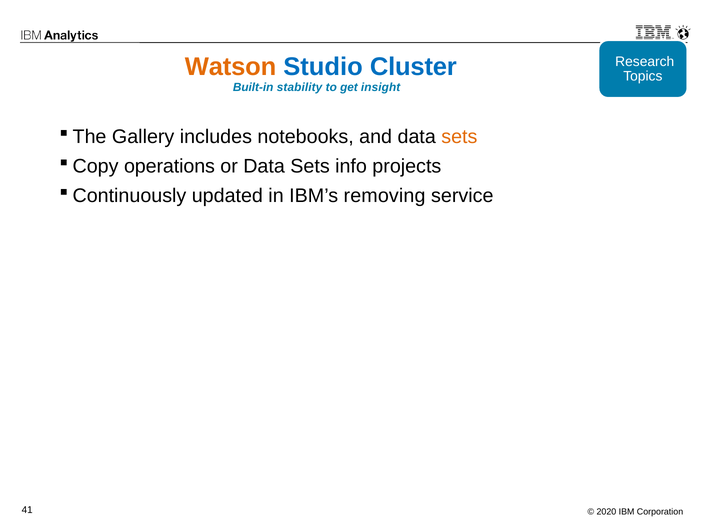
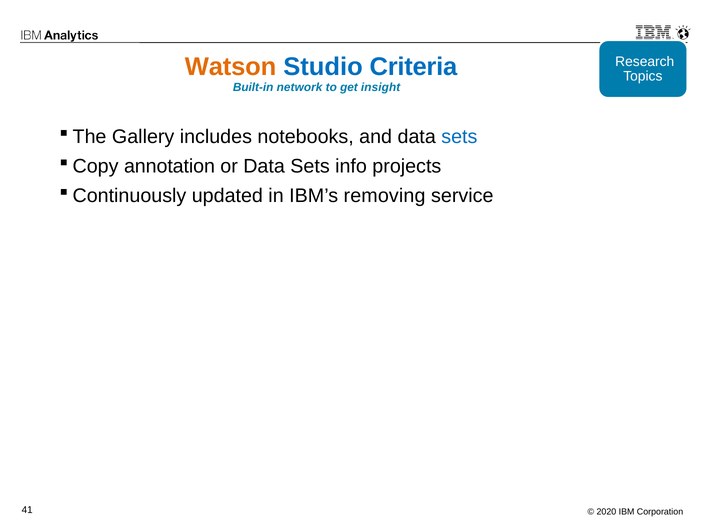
Cluster: Cluster -> Criteria
stability: stability -> network
sets at (459, 137) colour: orange -> blue
operations: operations -> annotation
